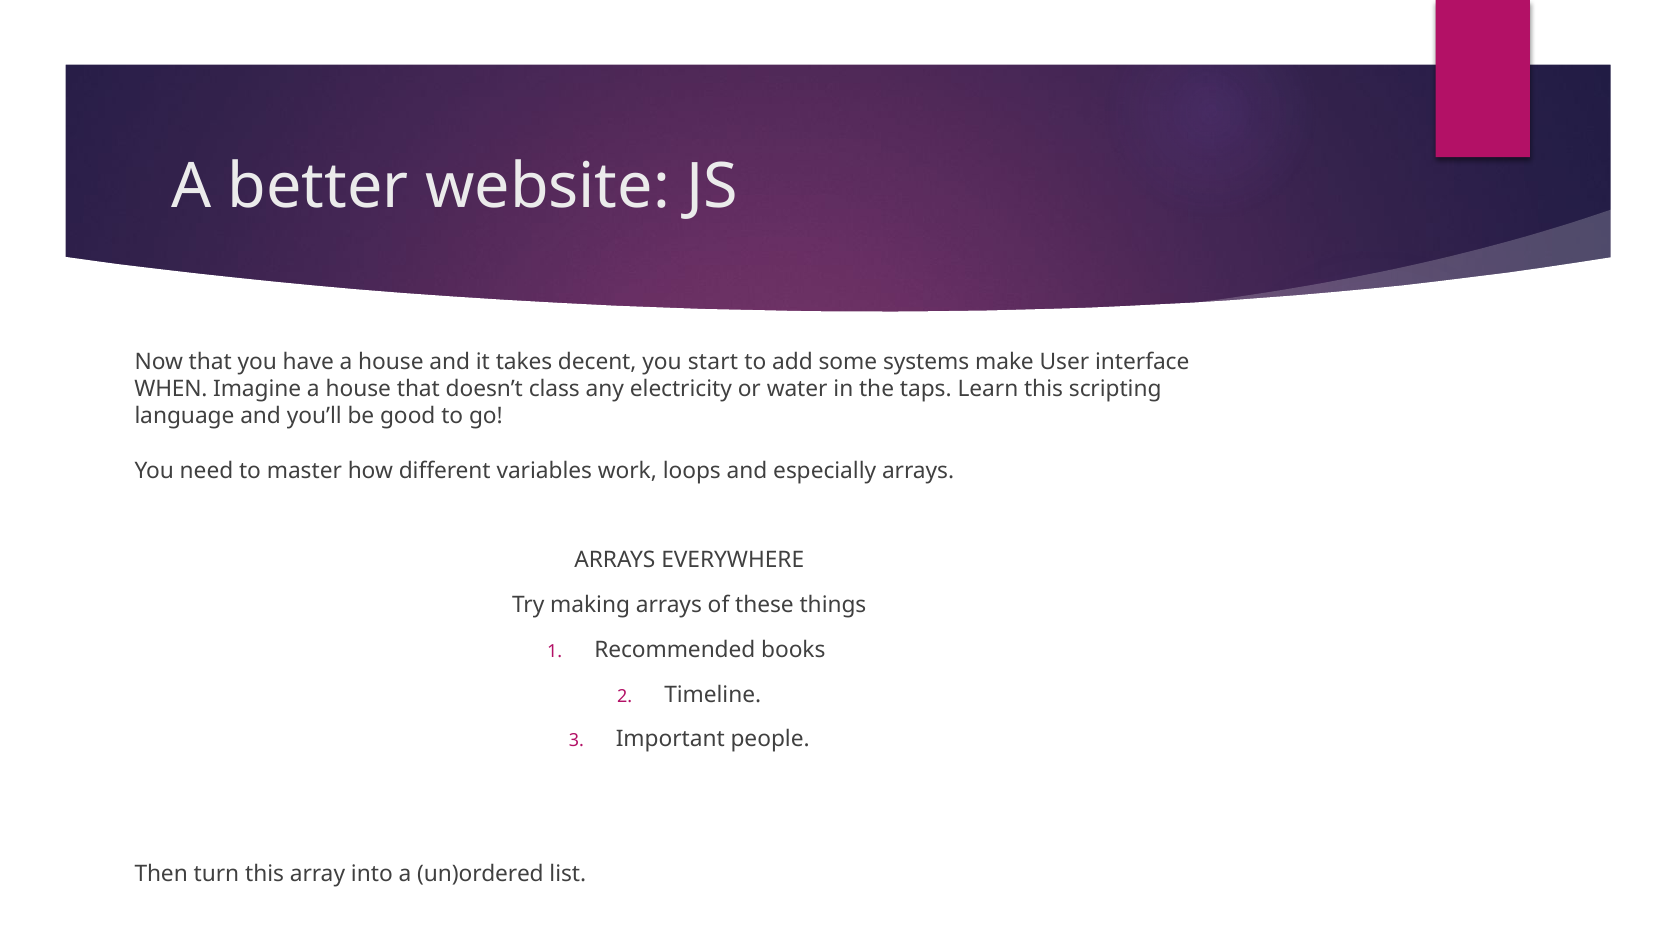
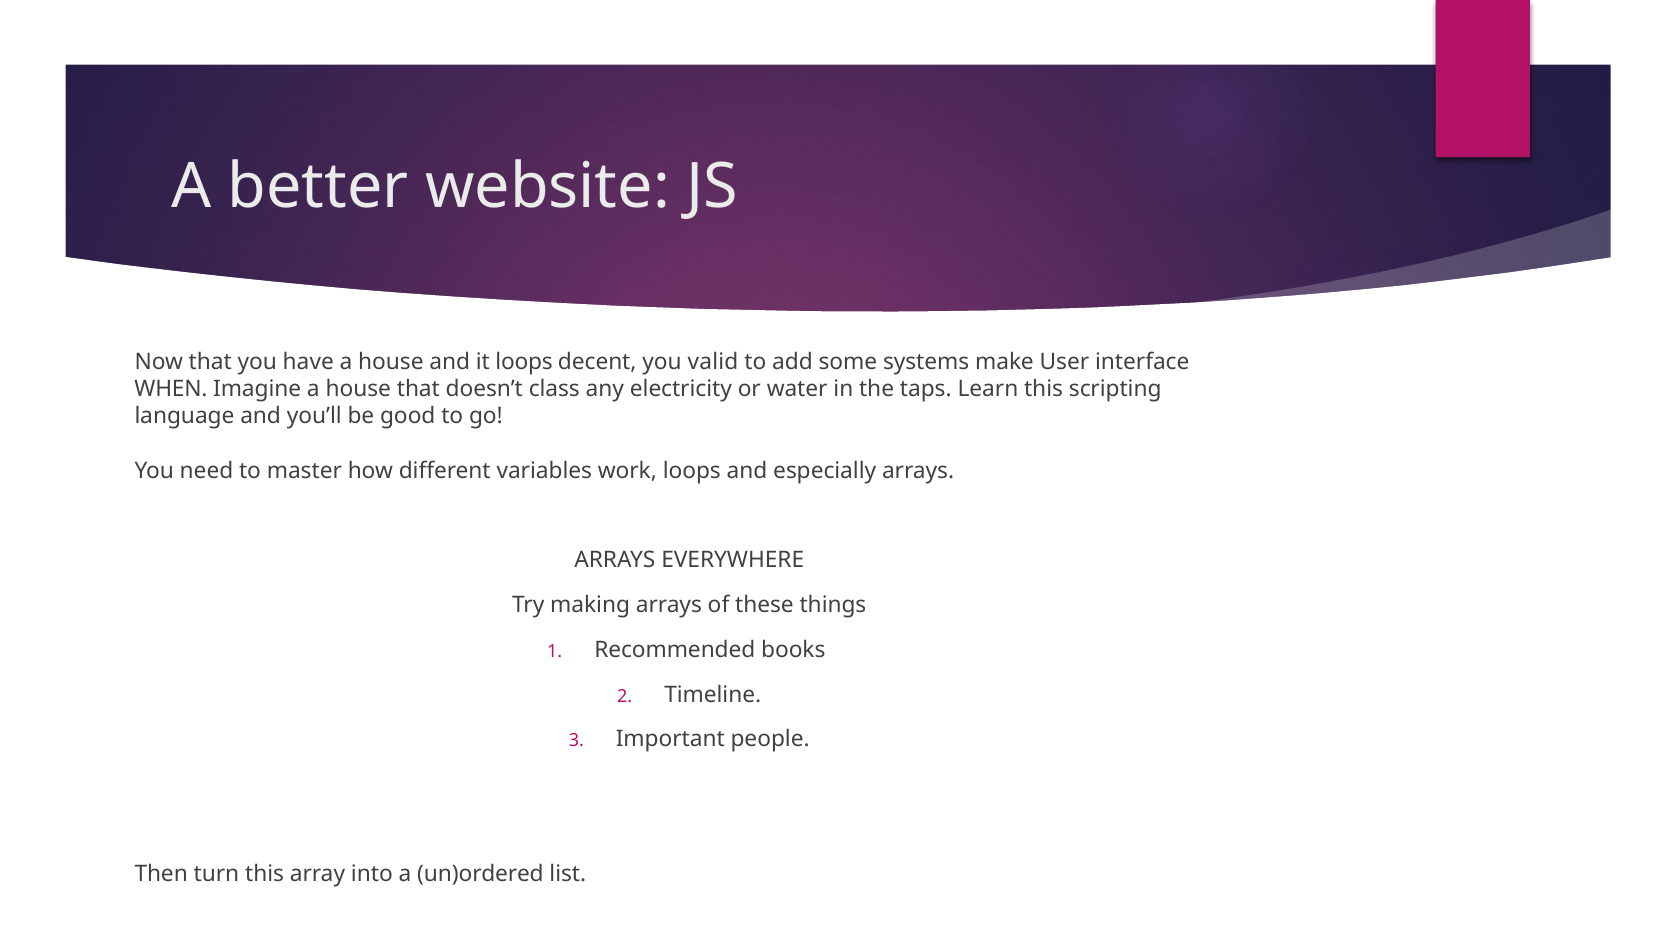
it takes: takes -> loops
start: start -> valid
